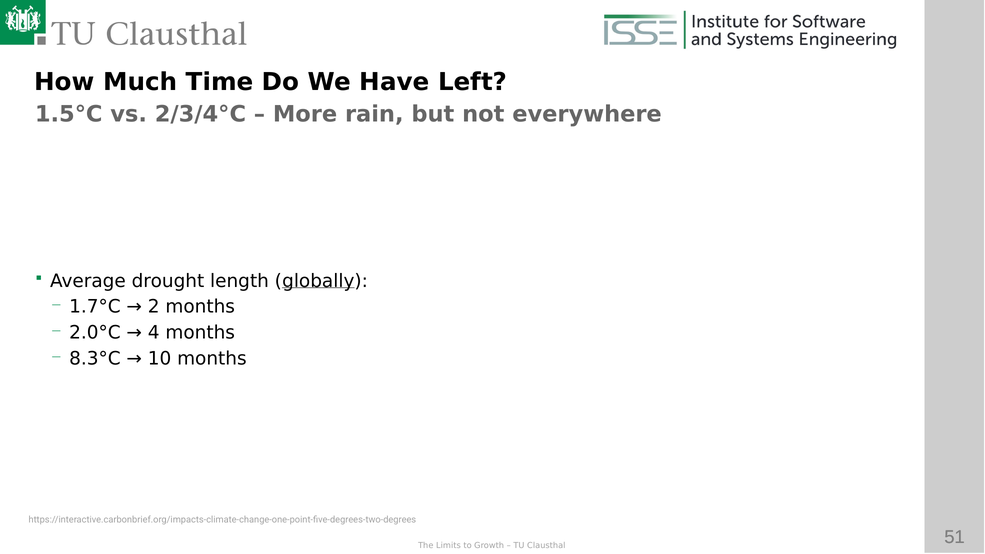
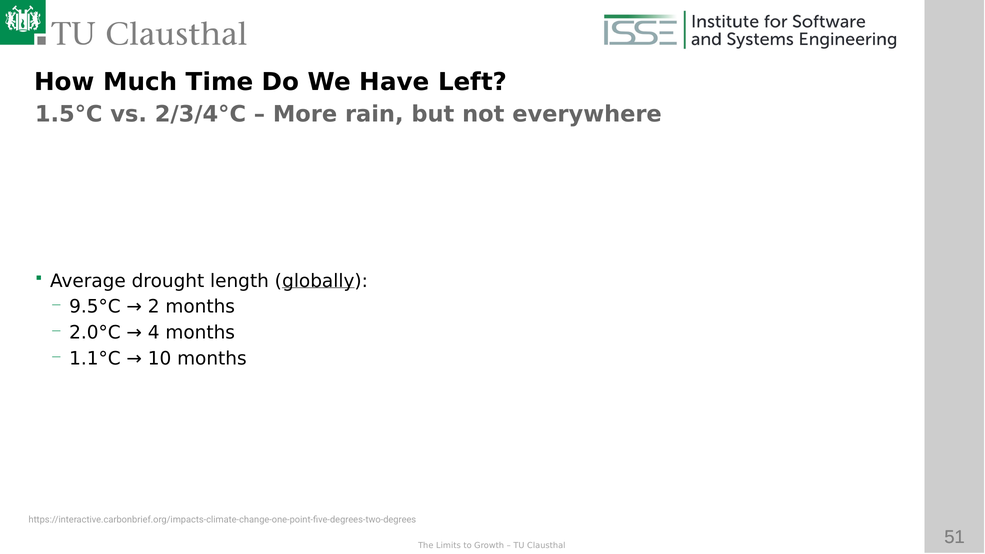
1.7°C: 1.7°C -> 9.5°C
8.3°C: 8.3°C -> 1.1°C
